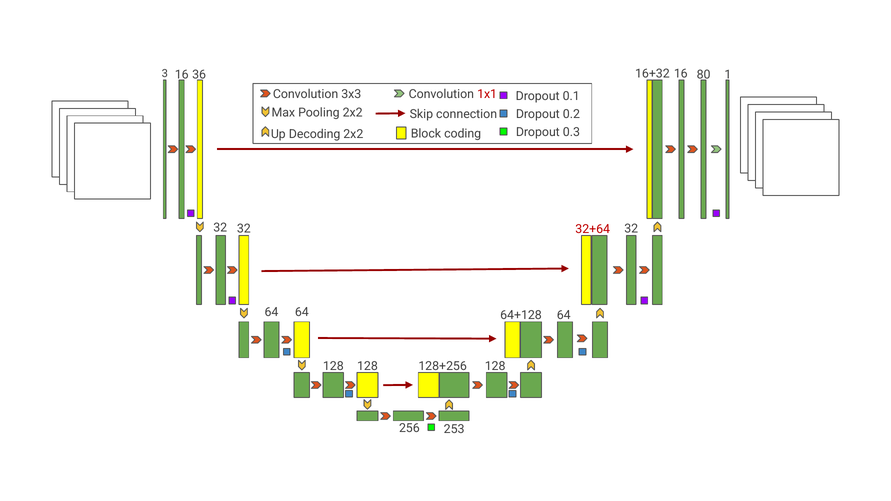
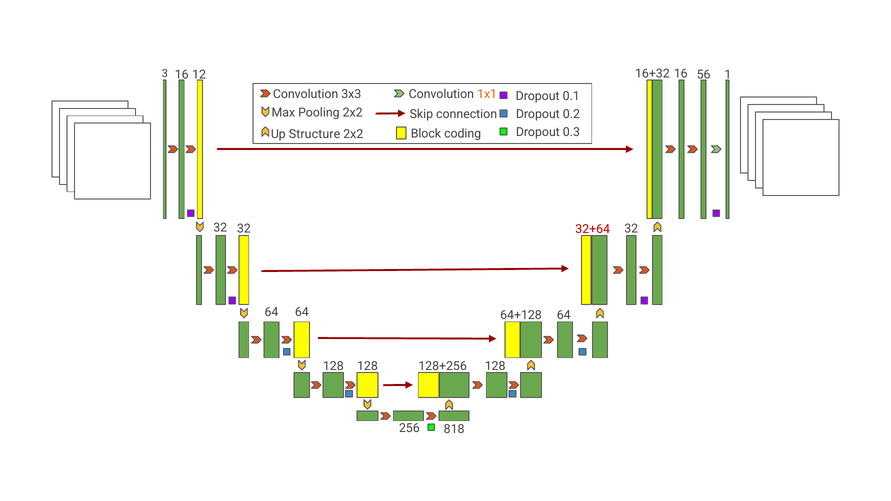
80: 80 -> 56
36: 36 -> 12
1x1 colour: red -> orange
Decoding: Decoding -> Structure
253: 253 -> 818
